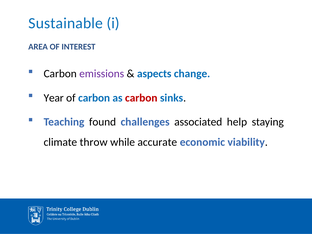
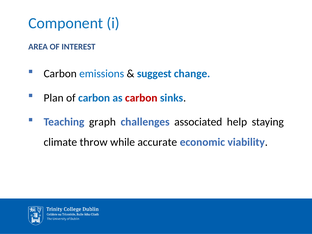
Sustainable: Sustainable -> Component
emissions colour: purple -> blue
aspects: aspects -> suggest
Year: Year -> Plan
found: found -> graph
